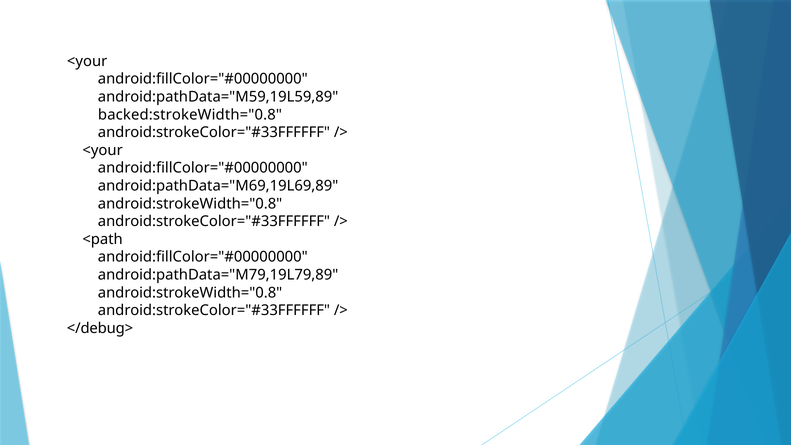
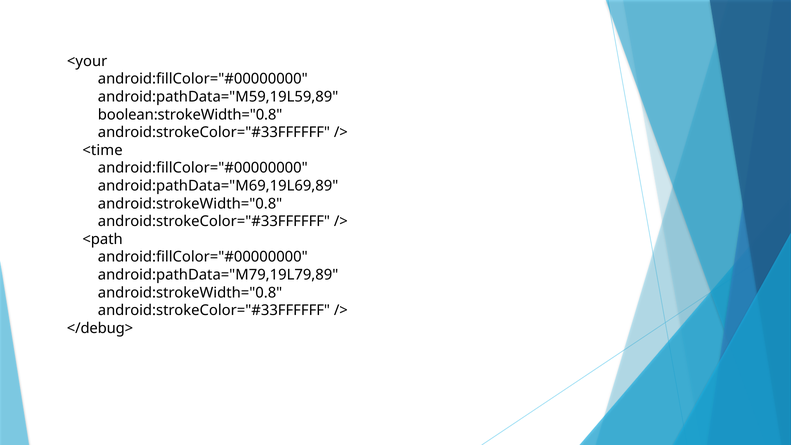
backed:strokeWidth="0.8: backed:strokeWidth="0.8 -> boolean:strokeWidth="0.8
<your at (103, 150): <your -> <time
